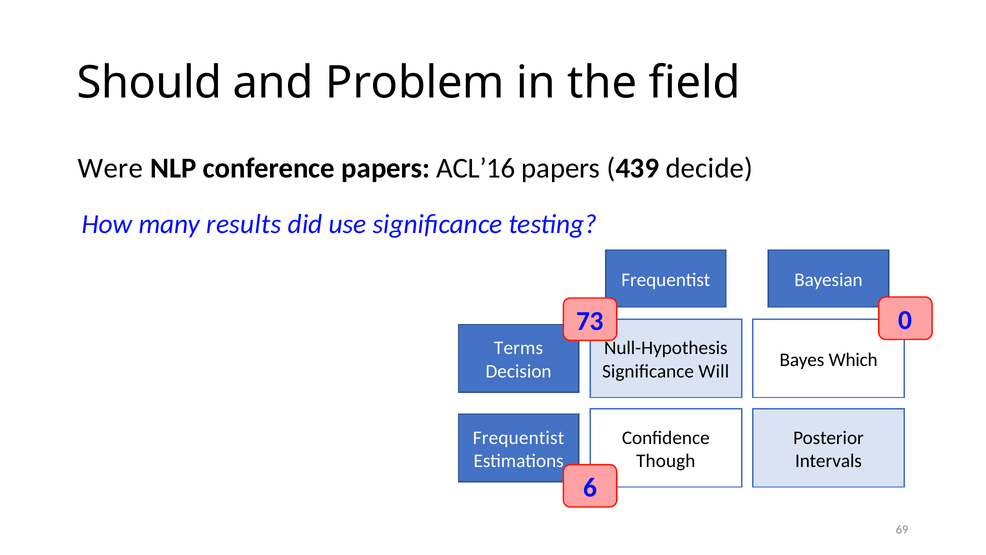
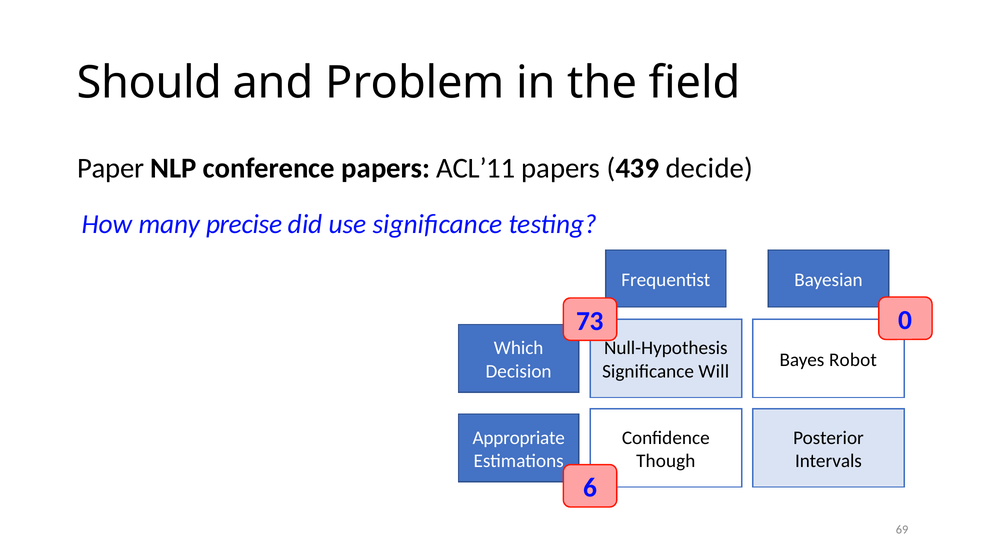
Were: Were -> Paper
ACL’16: ACL’16 -> ACL’11
results: results -> precise
Terms: Terms -> Which
Which: Which -> Robot
Frequentist at (518, 437): Frequentist -> Appropriate
